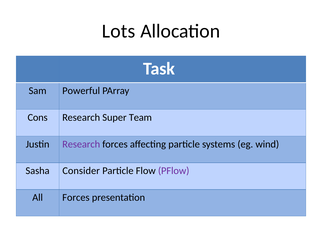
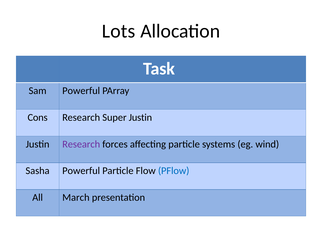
Super Team: Team -> Justin
Sasha Consider: Consider -> Powerful
PFlow colour: purple -> blue
All Forces: Forces -> March
